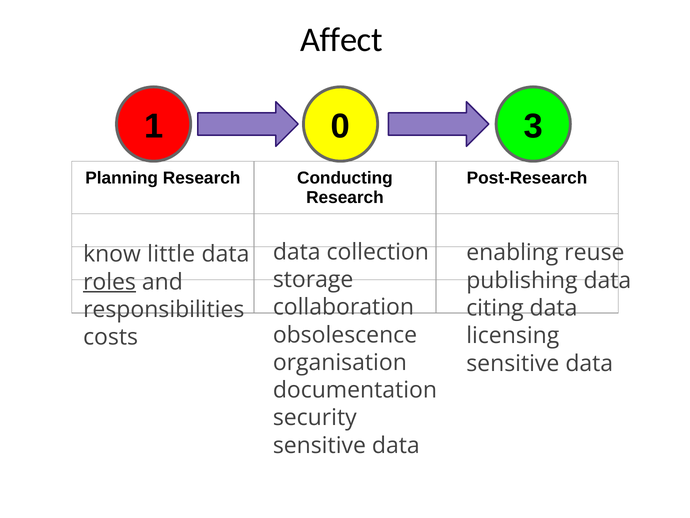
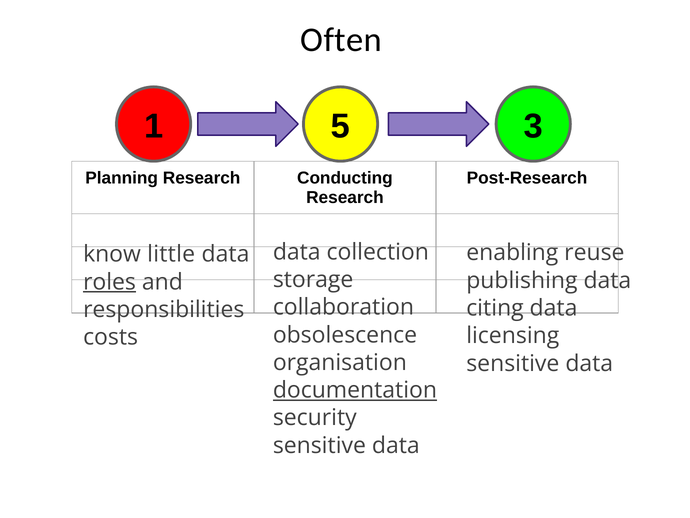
Affect: Affect -> Often
0: 0 -> 5
documentation underline: none -> present
